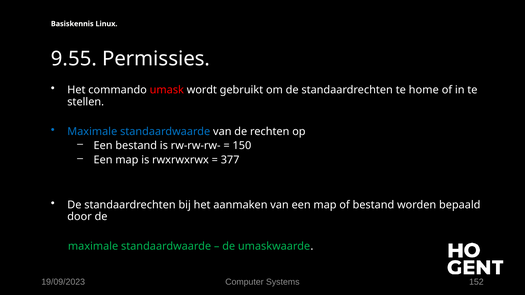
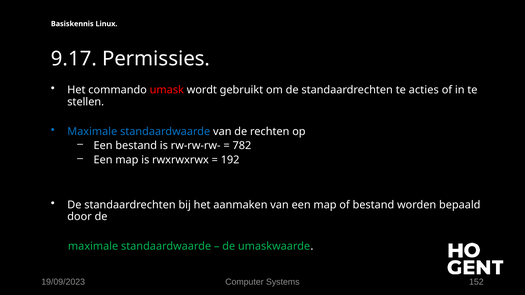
9.55: 9.55 -> 9.17
home: home -> acties
150: 150 -> 782
377: 377 -> 192
